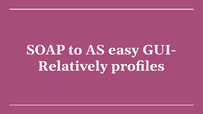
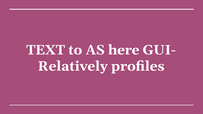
SOAP: SOAP -> TEXT
easy: easy -> here
